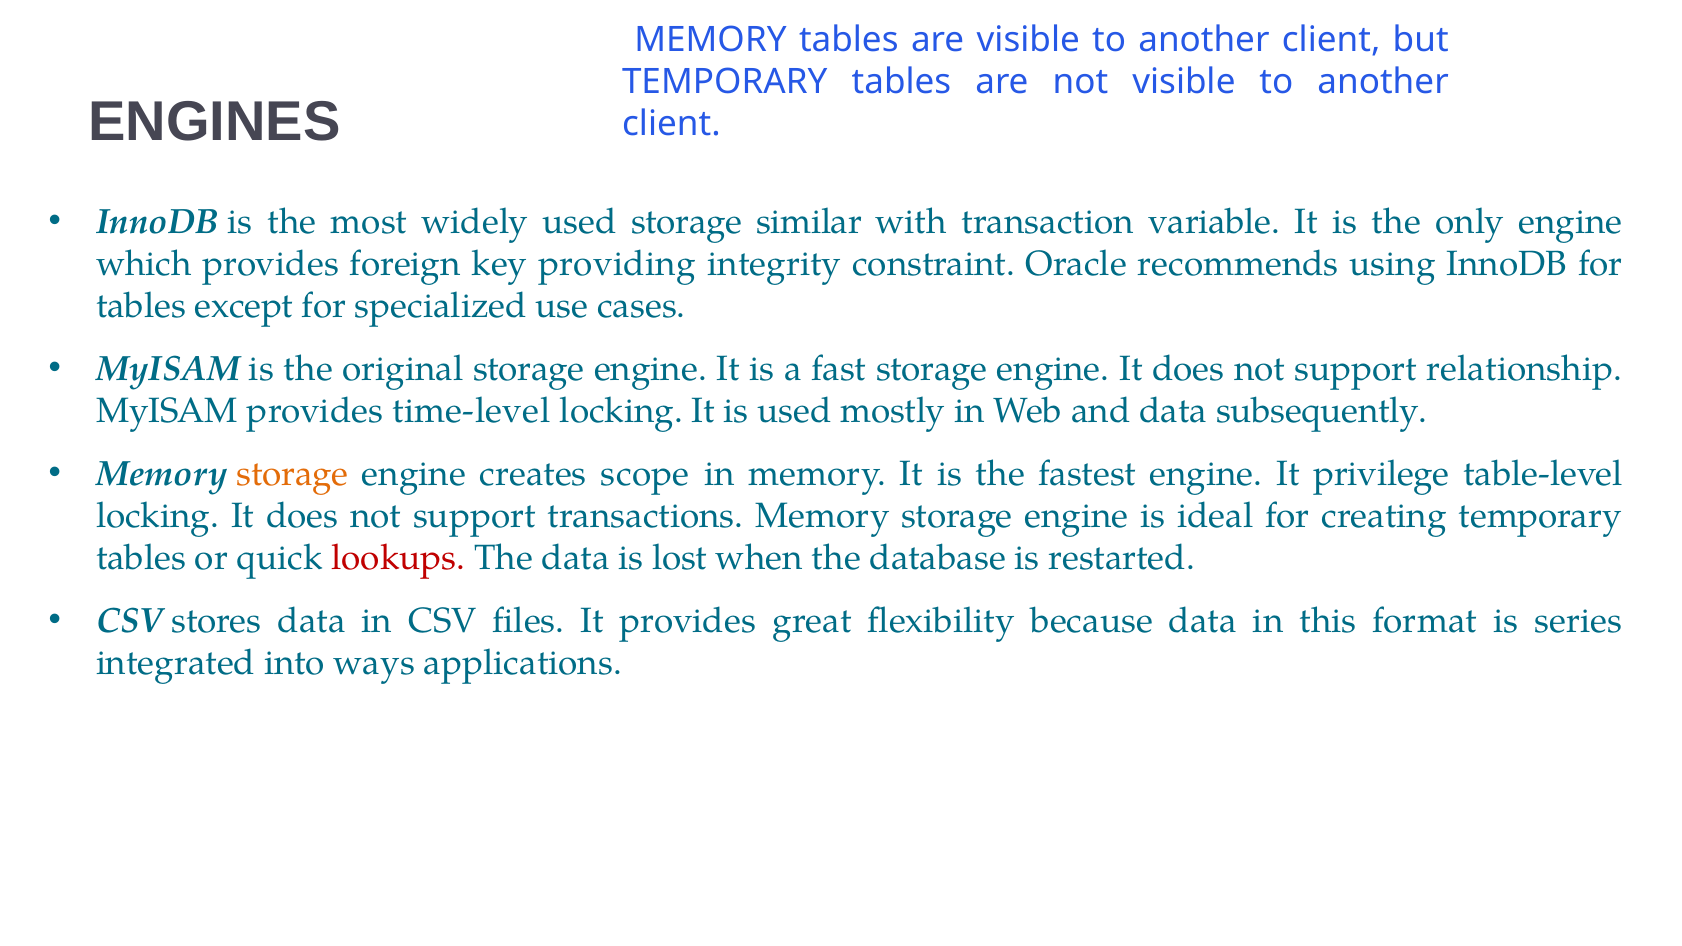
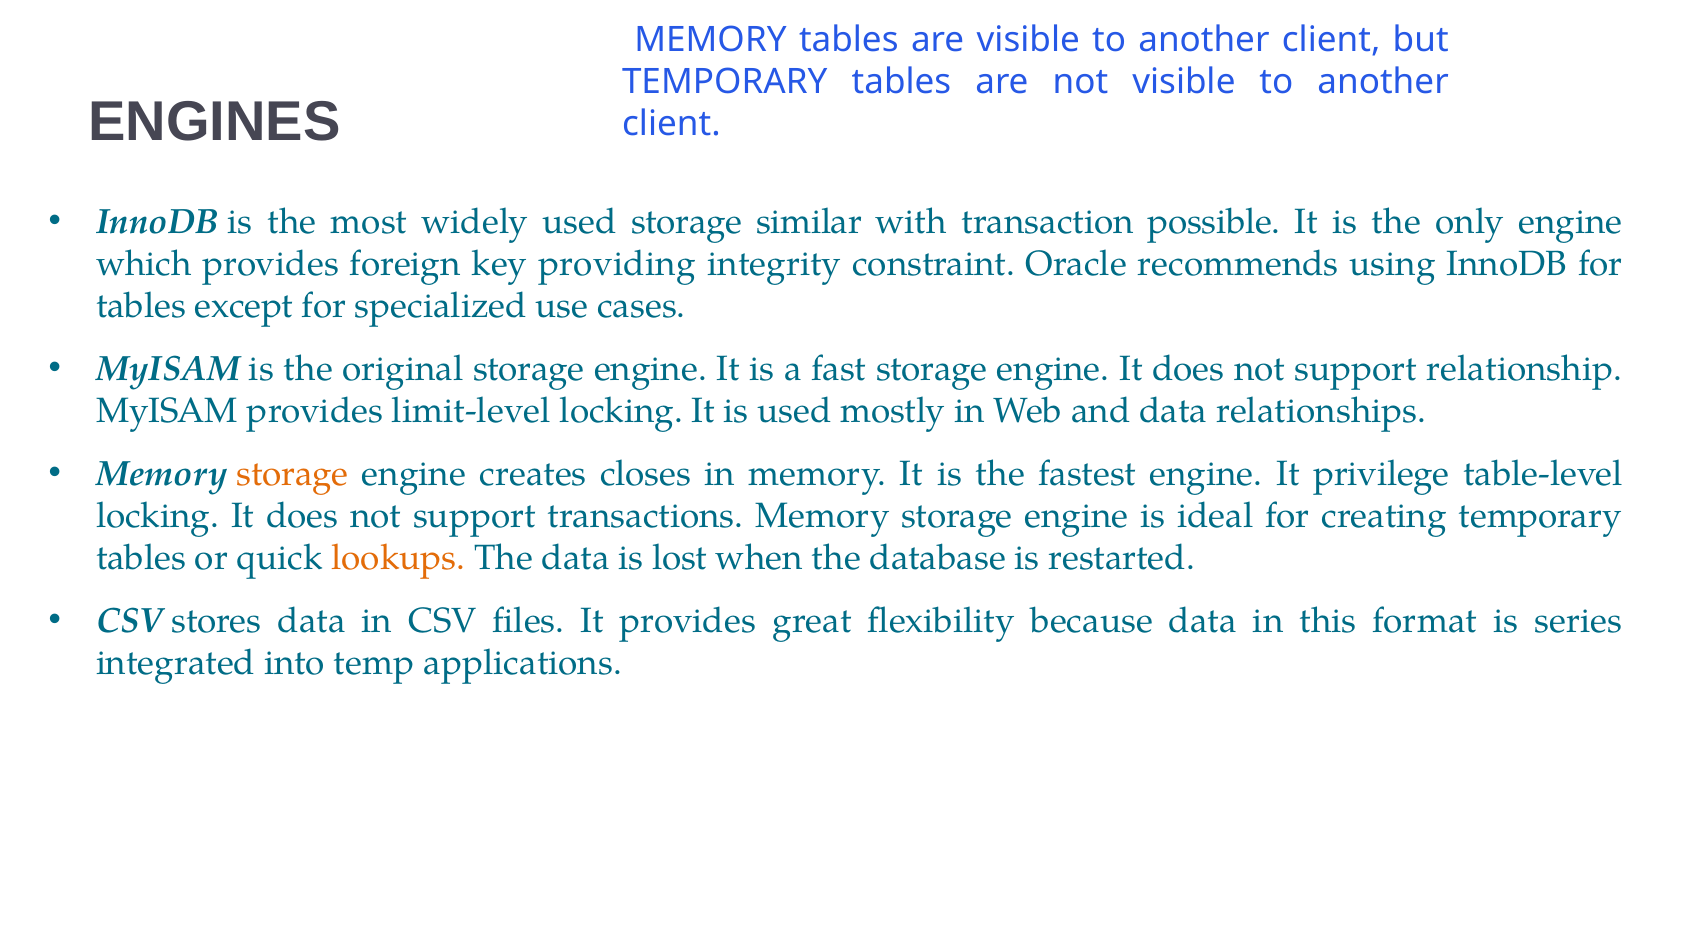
variable: variable -> possible
time-level: time-level -> limit-level
subsequently: subsequently -> relationships
scope: scope -> closes
lookups colour: red -> orange
ways: ways -> temp
